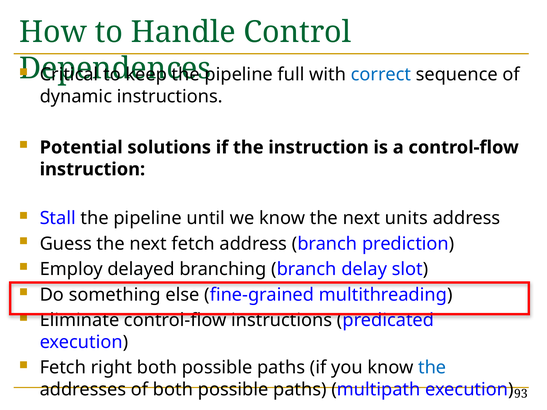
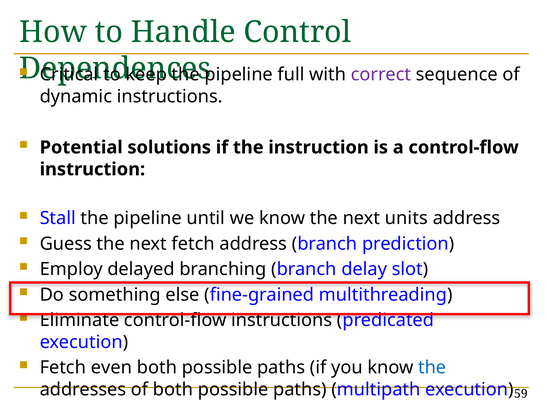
correct colour: blue -> purple
right: right -> even
93: 93 -> 59
